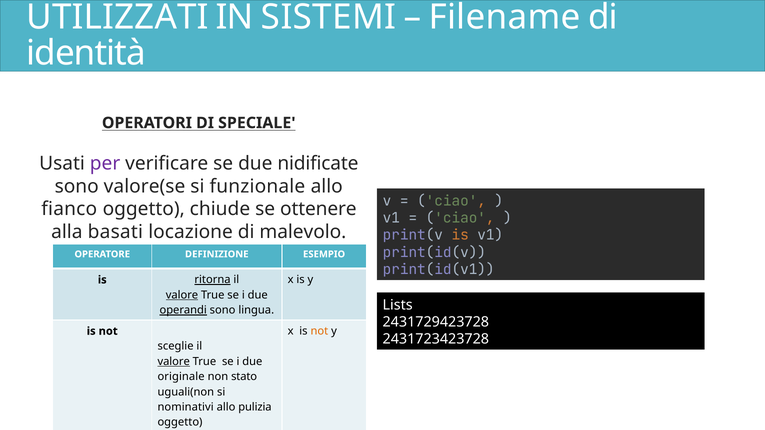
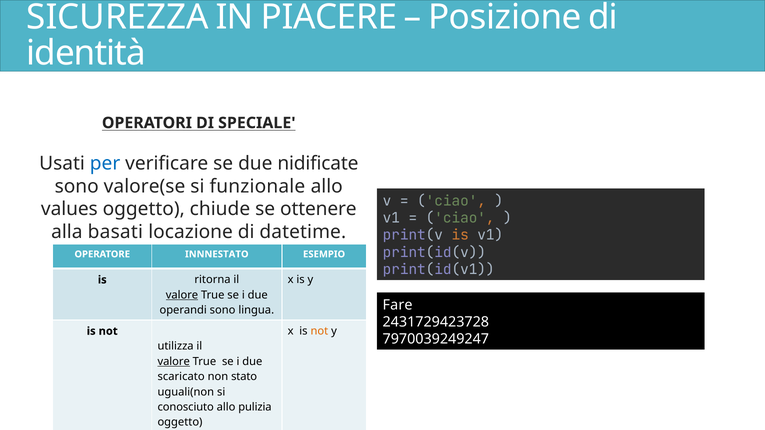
UTILIZZATI: UTILIZZATI -> SICUREZZA
SISTEMI: SISTEMI -> PIACERE
Filename: Filename -> Posizione
per colour: purple -> blue
fianco: fianco -> values
malevolo: malevolo -> datetime
DEFINIZIONE: DEFINIZIONE -> INNNESTATO
ritorna underline: present -> none
Lists: Lists -> Fare
operandi underline: present -> none
2431723423728: 2431723423728 -> 7970039249247
sceglie: sceglie -> utilizza
originale: originale -> scaricato
nominativi: nominativi -> conosciuto
